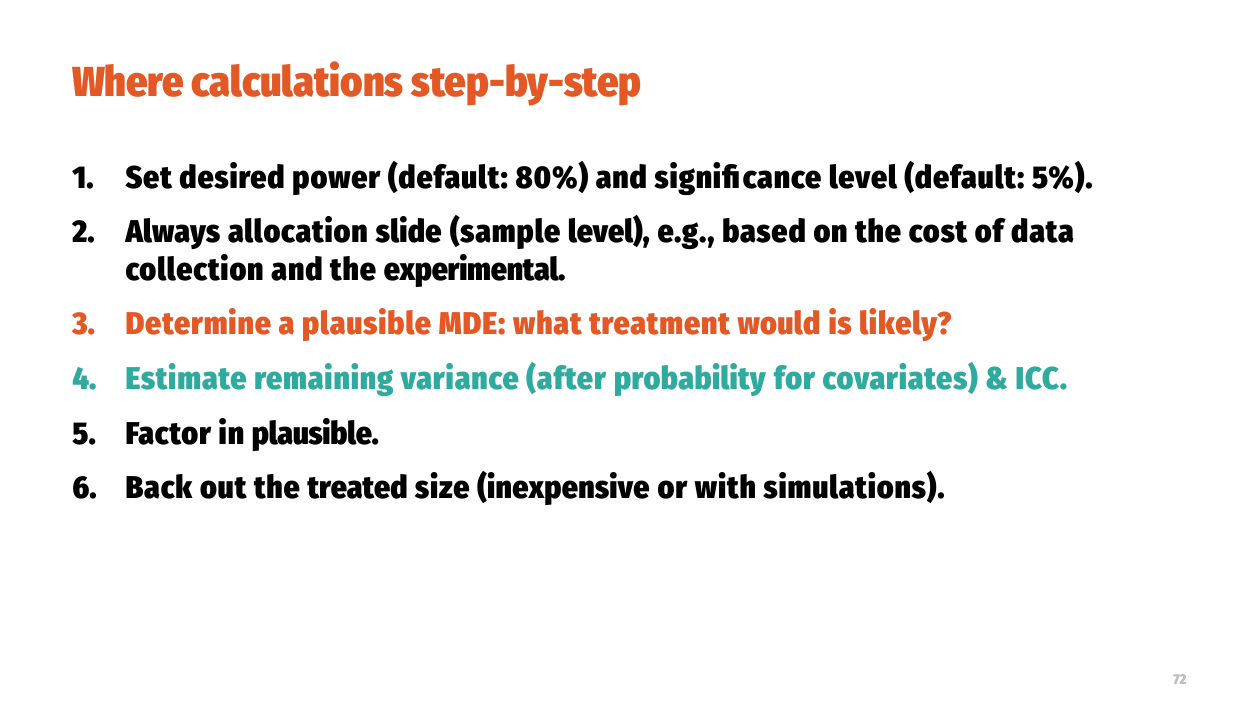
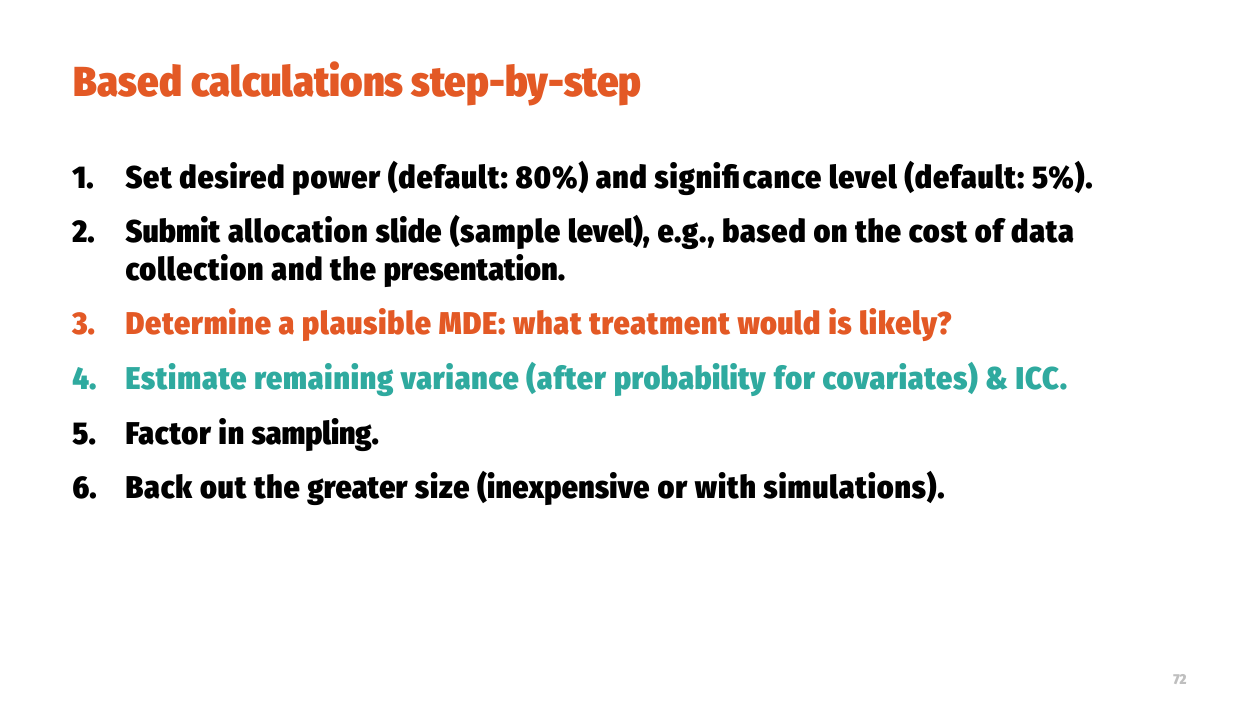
Where at (128, 83): Where -> Based
Always: Always -> Submit
experimental: experimental -> presentation
in plausible: plausible -> sampling
treated: treated -> greater
